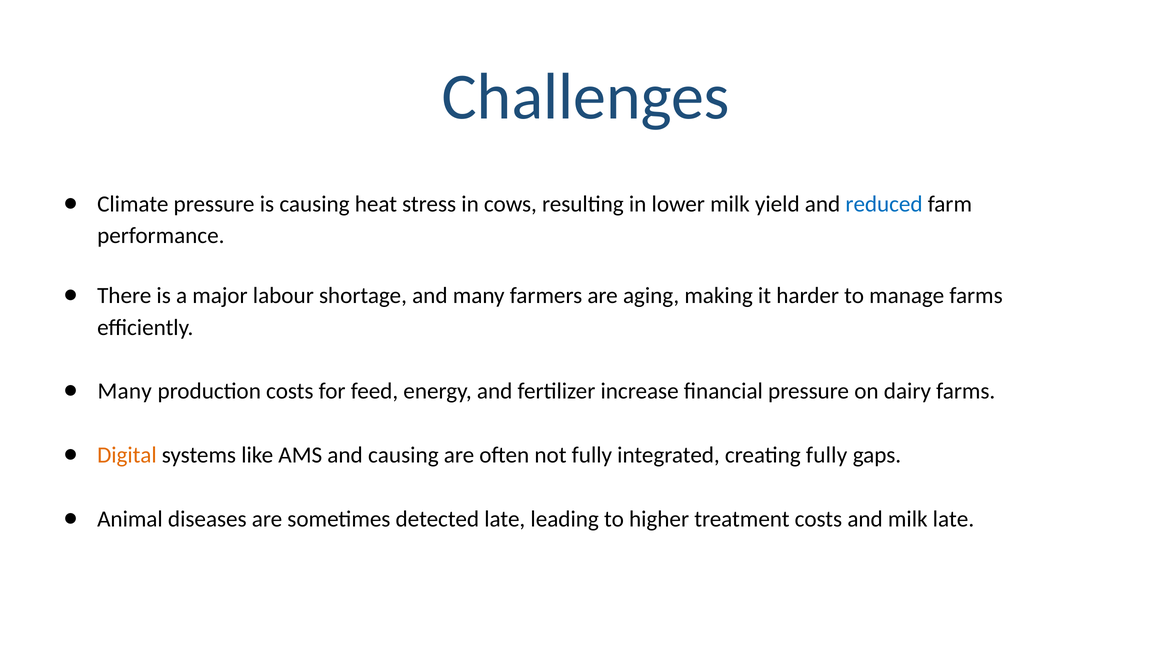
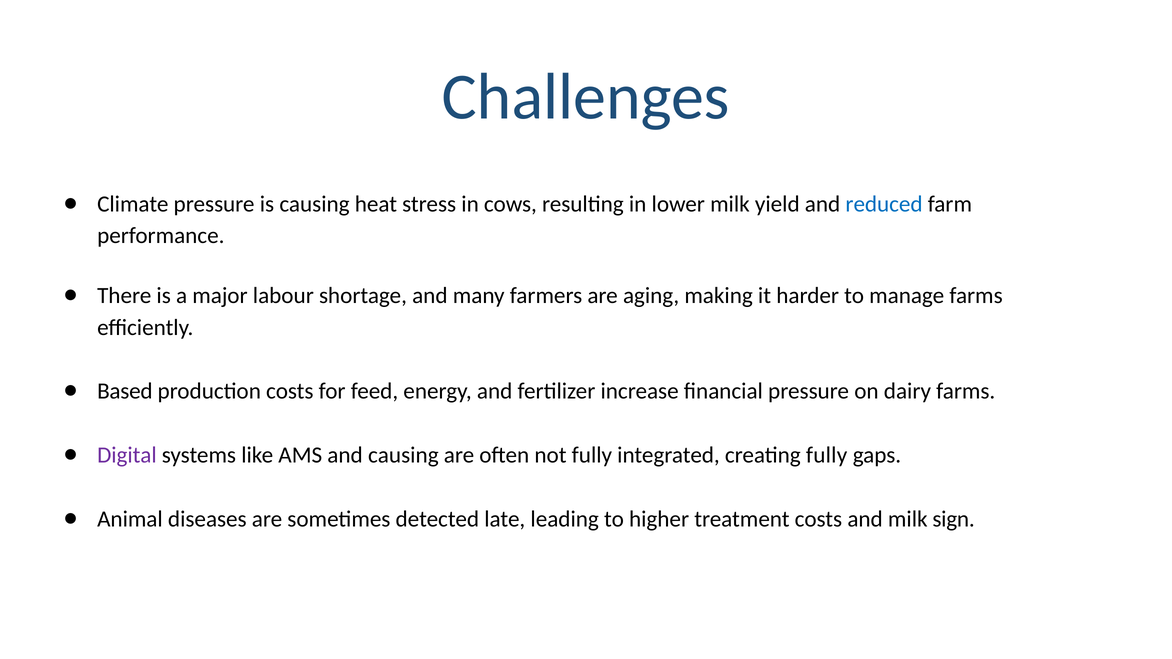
Many at (125, 391): Many -> Based
Digital colour: orange -> purple
milk late: late -> sign
